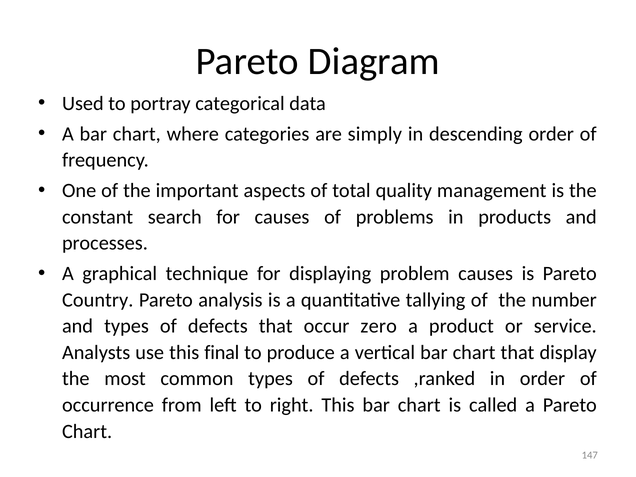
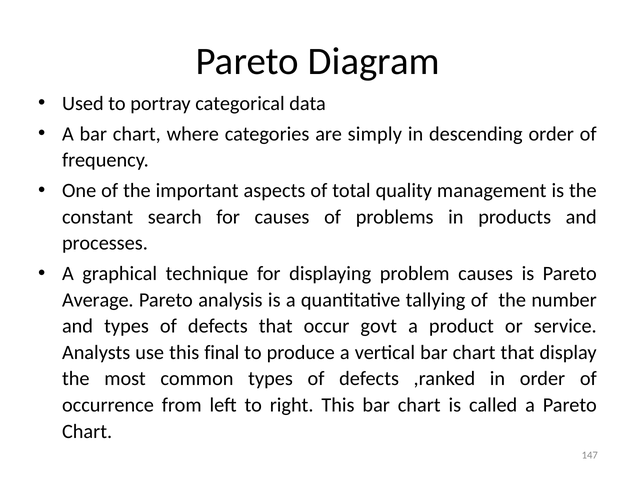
Country: Country -> Average
zero: zero -> govt
